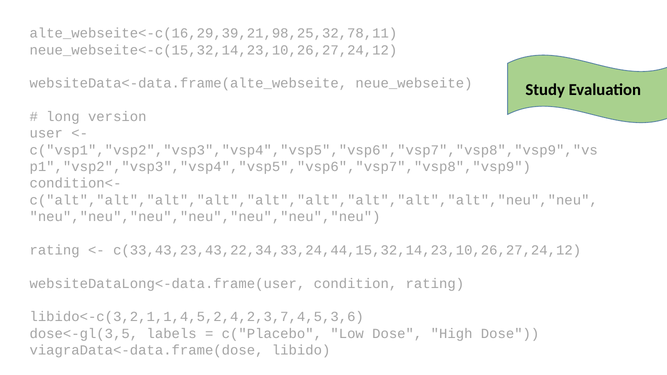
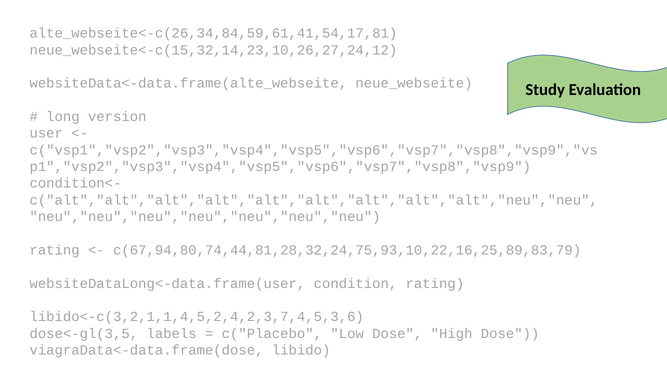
alte_webseite<-c(16,29,39,21,98,25,32,78,11: alte_webseite<-c(16,29,39,21,98,25,32,78,11 -> alte_webseite<-c(26,34,84,59,61,41,54,17,81
c(33,43,23,43,22,34,33,24,44,15,32,14,23,10,26,27,24,12: c(33,43,23,43,22,34,33,24,44,15,32,14,23,10,26,27,24,12 -> c(67,94,80,74,44,81,28,32,24,75,93,10,22,16,25,89,83,79
